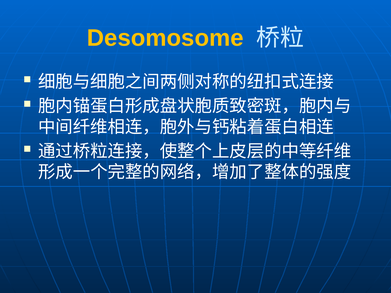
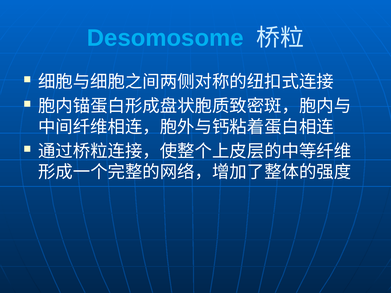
Desomosome colour: yellow -> light blue
